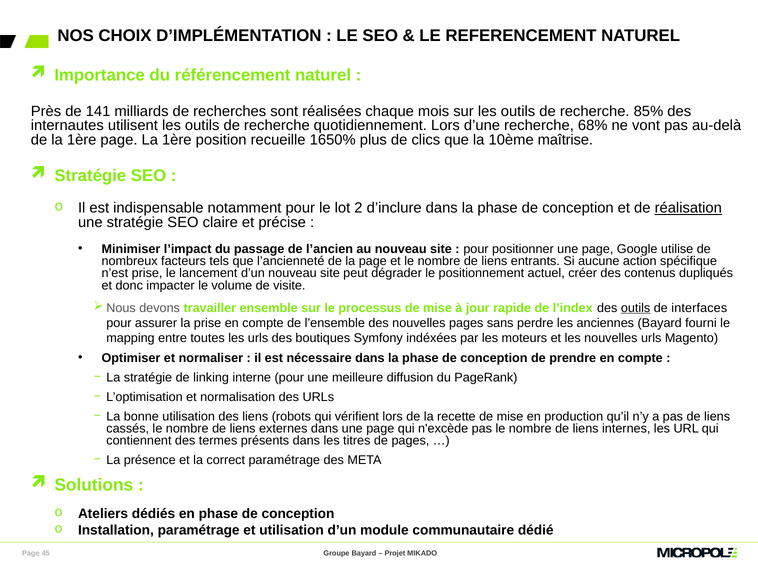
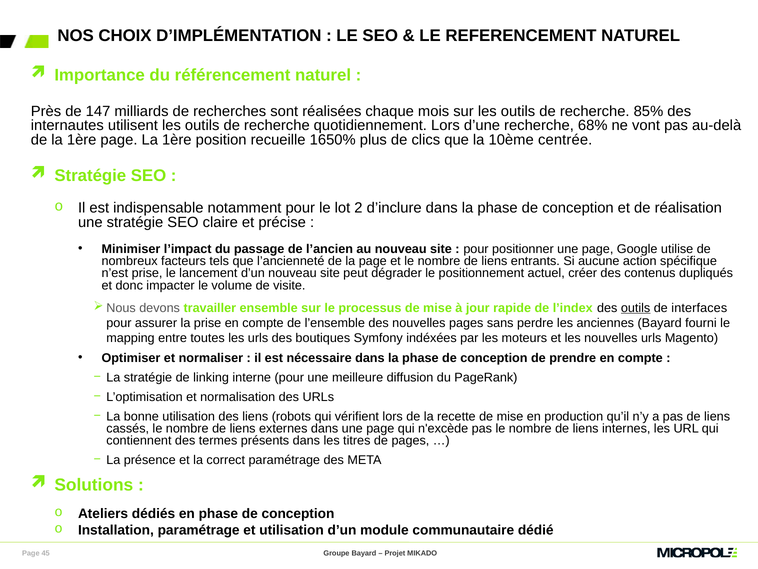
141: 141 -> 147
maîtrise: maîtrise -> centrée
réalisation underline: present -> none
